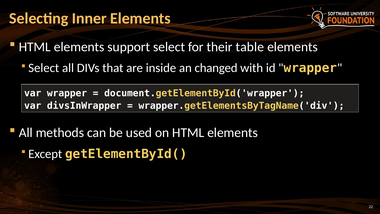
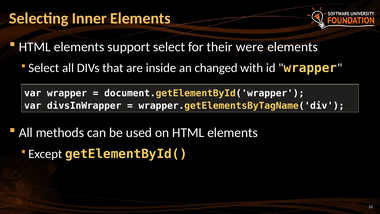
table: table -> were
